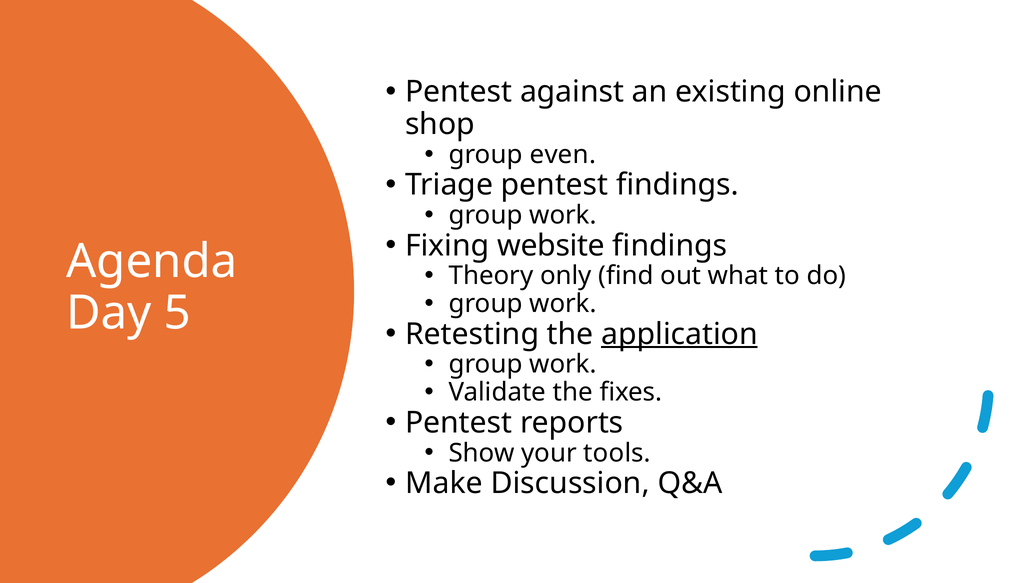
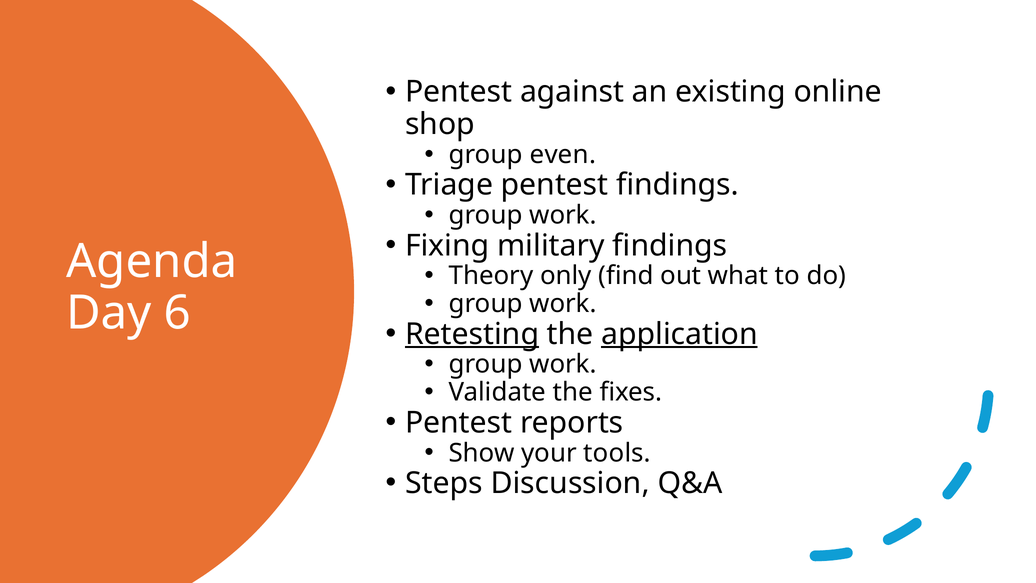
website: website -> military
5: 5 -> 6
Retesting underline: none -> present
Make: Make -> Steps
